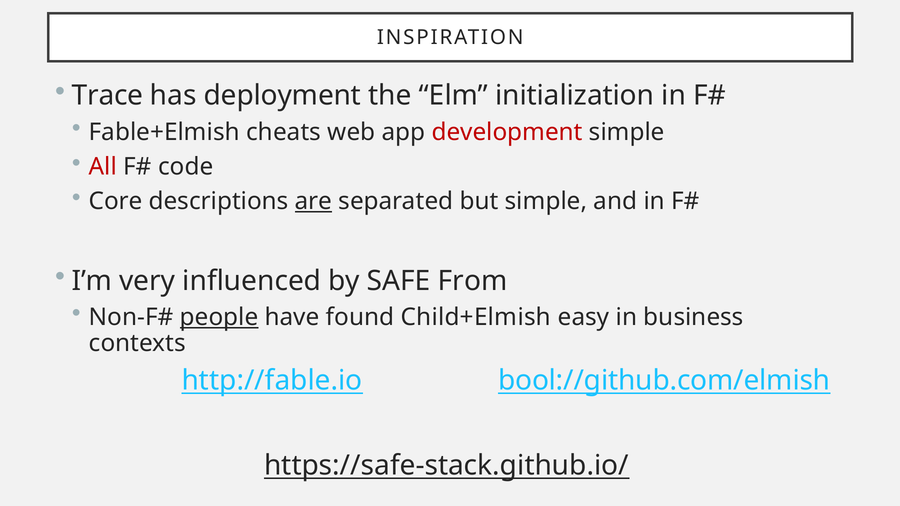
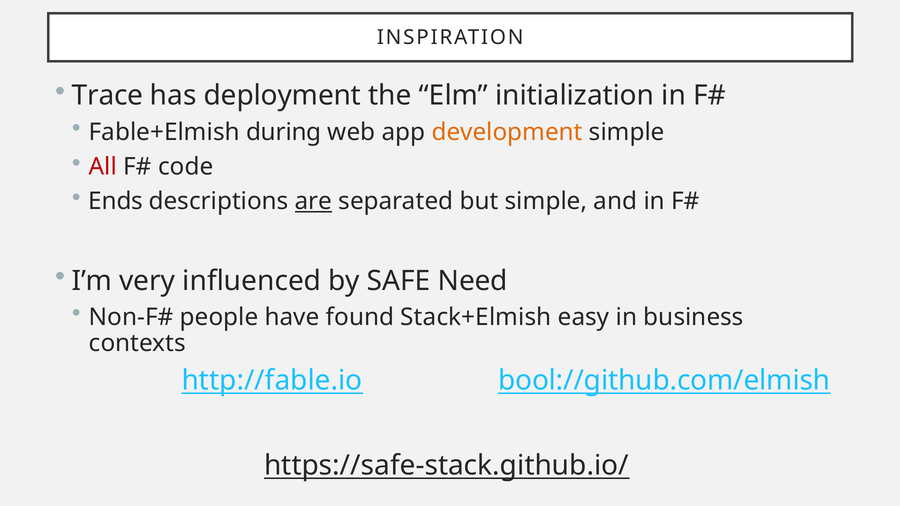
cheats: cheats -> during
development colour: red -> orange
Core: Core -> Ends
From: From -> Need
people underline: present -> none
Child+Elmish: Child+Elmish -> Stack+Elmish
